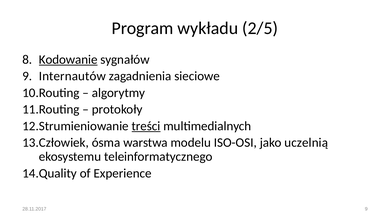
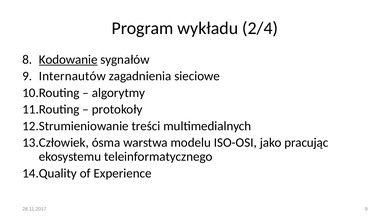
2/5: 2/5 -> 2/4
treści underline: present -> none
uczelnią: uczelnią -> pracując
